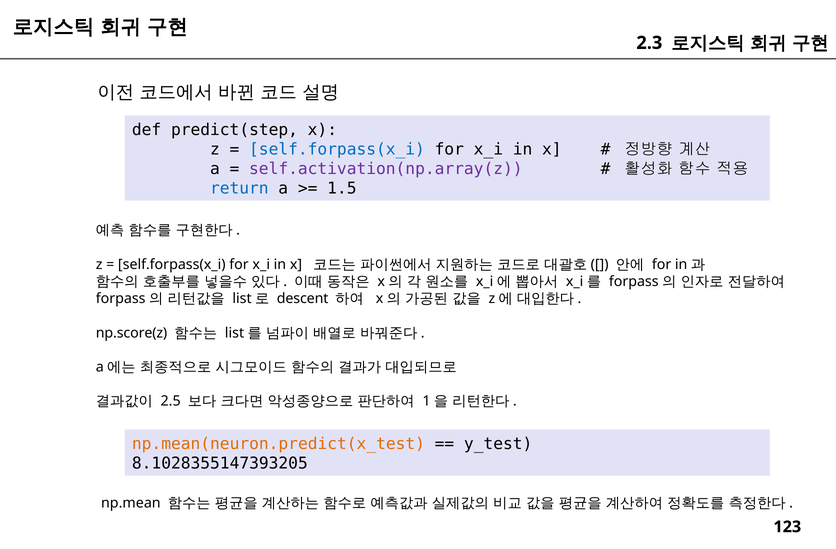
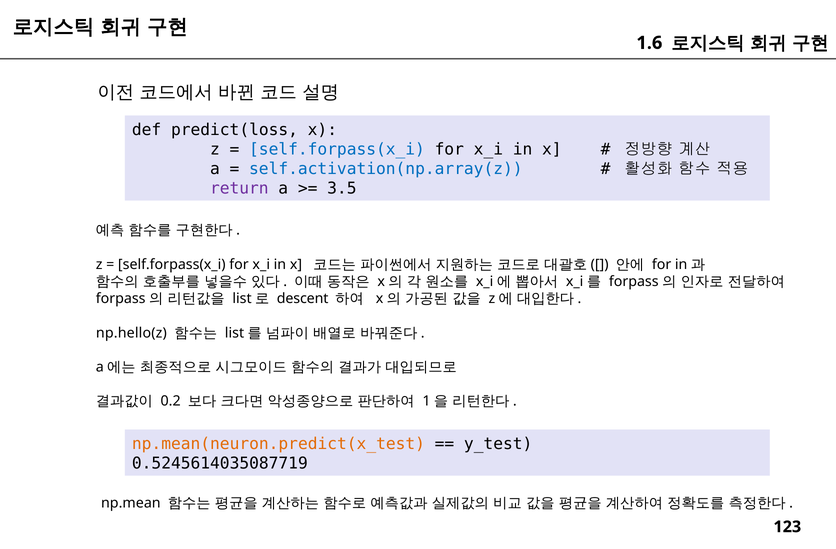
2.3: 2.3 -> 1.6
predict(step: predict(step -> predict(loss
self.activation(np.array(z colour: purple -> blue
return colour: blue -> purple
1.5: 1.5 -> 3.5
np.score(z: np.score(z -> np.hello(z
2.5: 2.5 -> 0.2
8.1028355147393205: 8.1028355147393205 -> 0.5245614035087719
